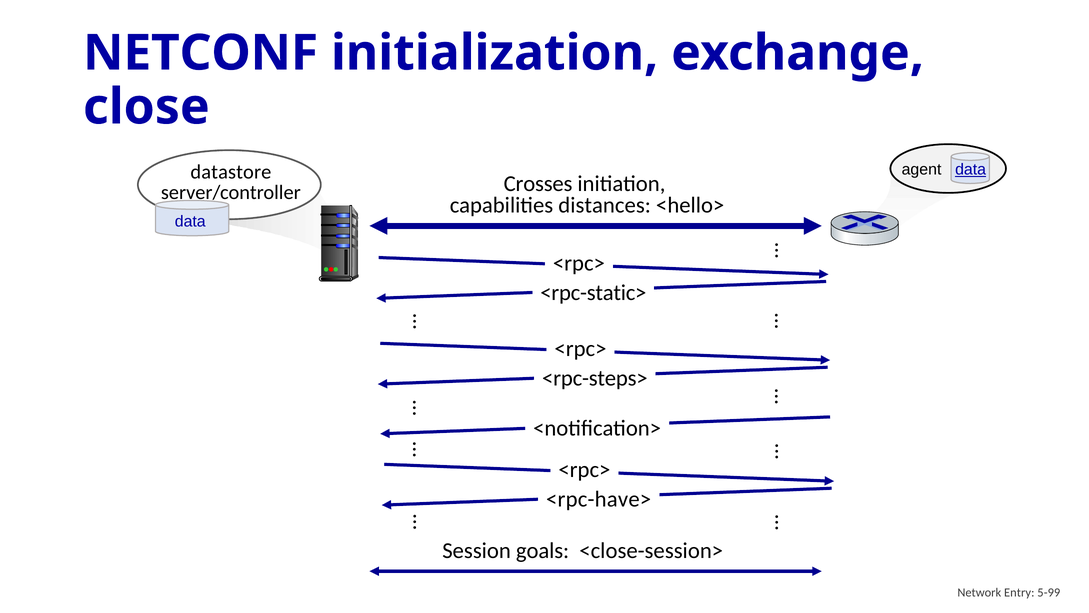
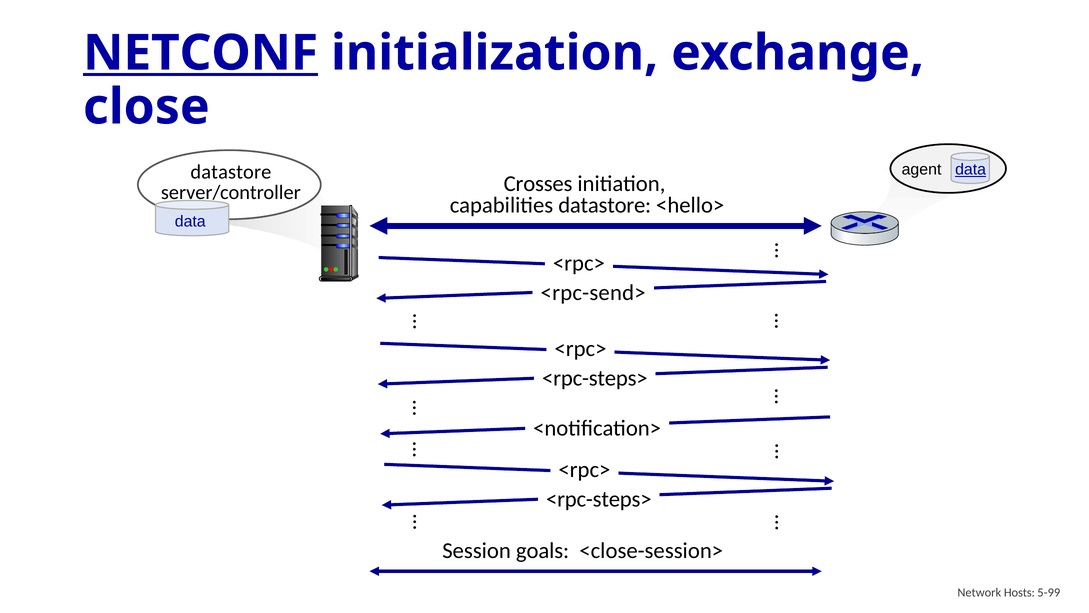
NETCONF underline: none -> present
capabilities distances: distances -> datastore
<rpc-static>: <rpc-static> -> <rpc-send>
<rpc-have> at (599, 499): <rpc-have> -> <rpc-steps>
Entry: Entry -> Hosts
